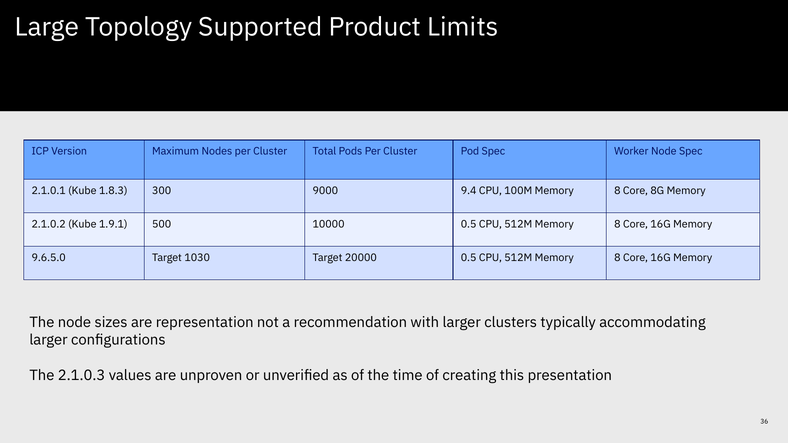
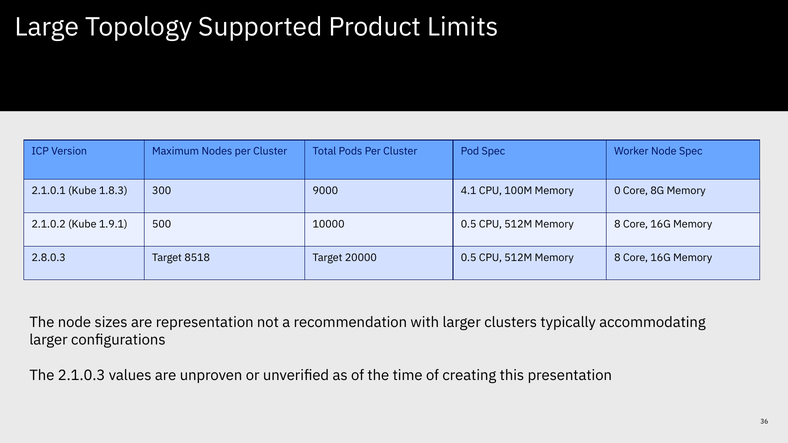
9.4: 9.4 -> 4.1
100M Memory 8: 8 -> 0
9.6.5.0: 9.6.5.0 -> 2.8.0.3
1030: 1030 -> 8518
